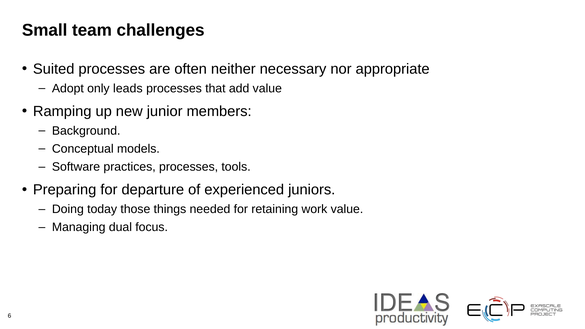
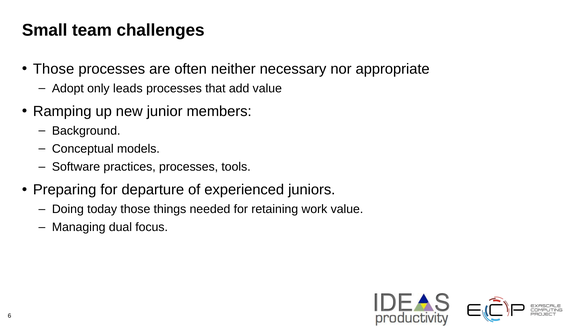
Suited at (54, 69): Suited -> Those
